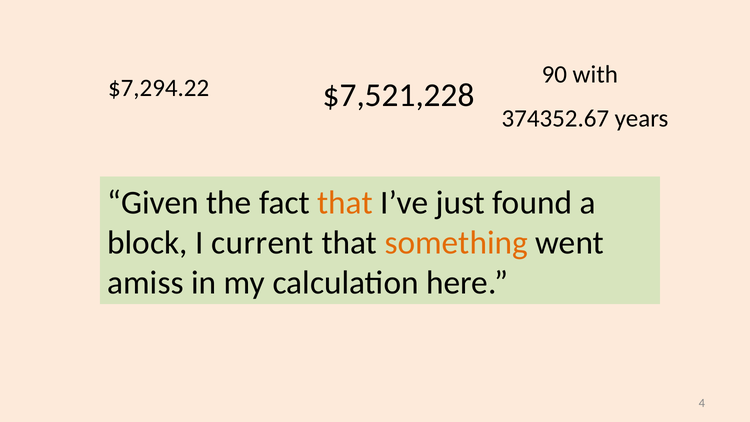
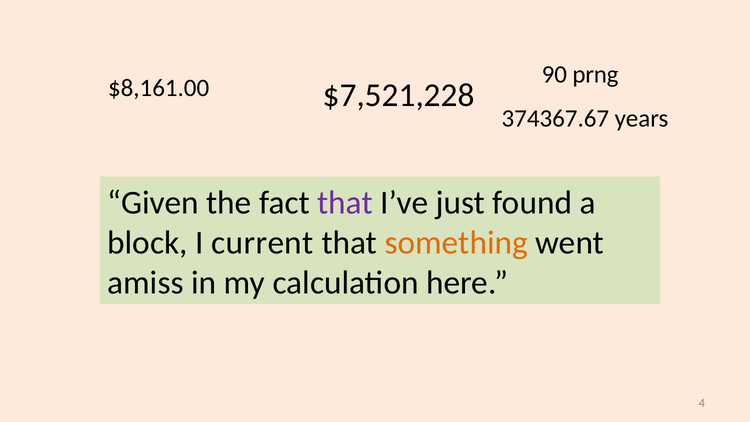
with: with -> prng
$7,294.22: $7,294.22 -> $8,161.00
374352.67: 374352.67 -> 374367.67
that at (345, 203) colour: orange -> purple
